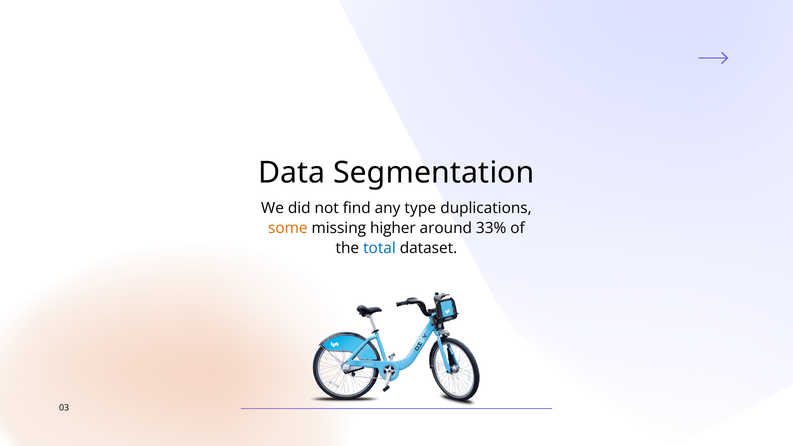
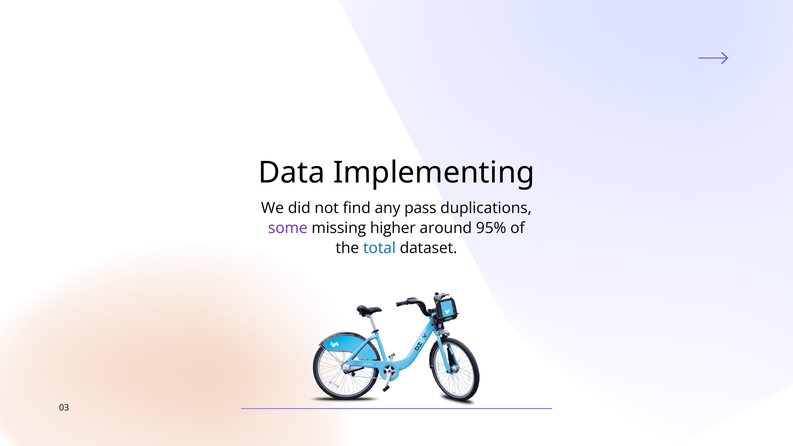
Segmentation: Segmentation -> Implementing
type: type -> pass
some colour: orange -> purple
33%: 33% -> 95%
